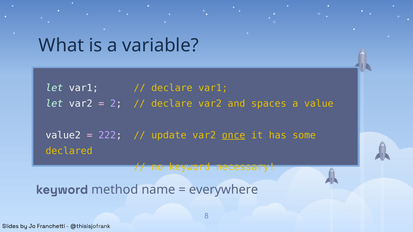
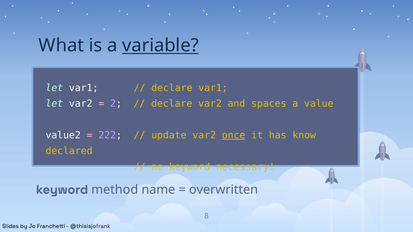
variable underline: none -> present
some: some -> know
everywhere: everywhere -> overwritten
